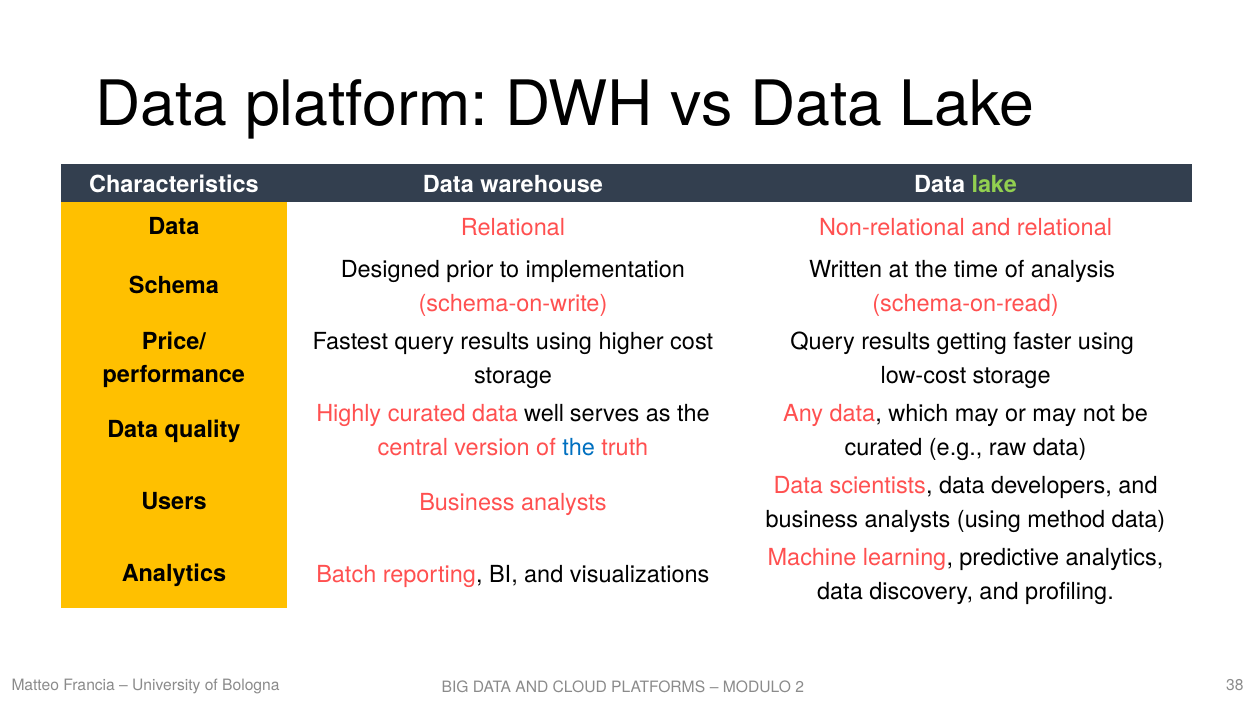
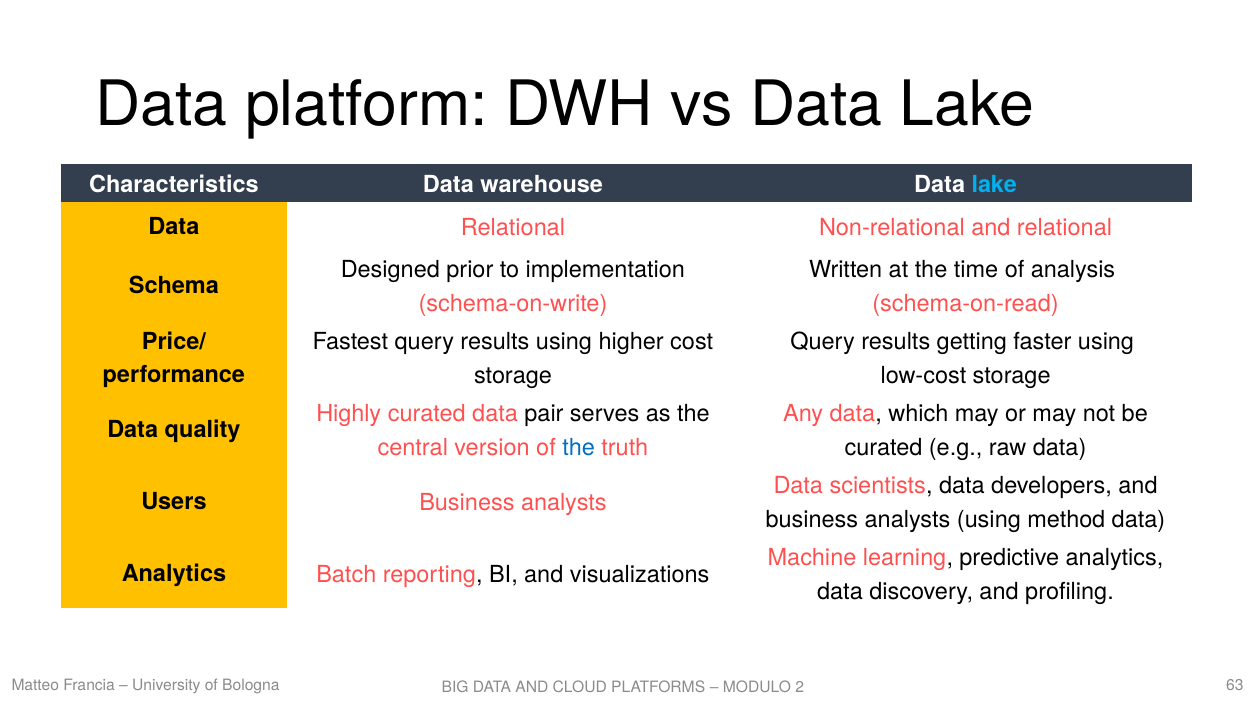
lake at (994, 185) colour: light green -> light blue
well: well -> pair
38: 38 -> 63
